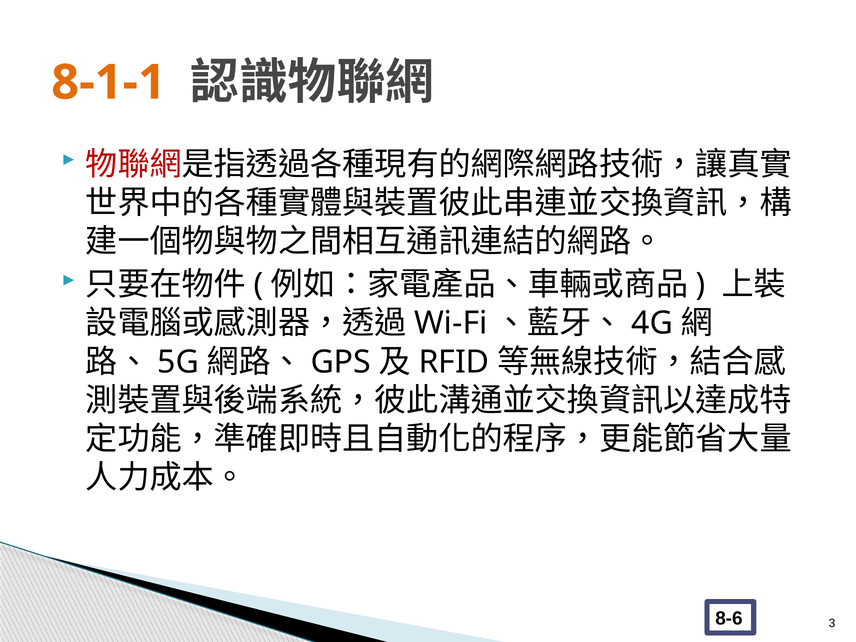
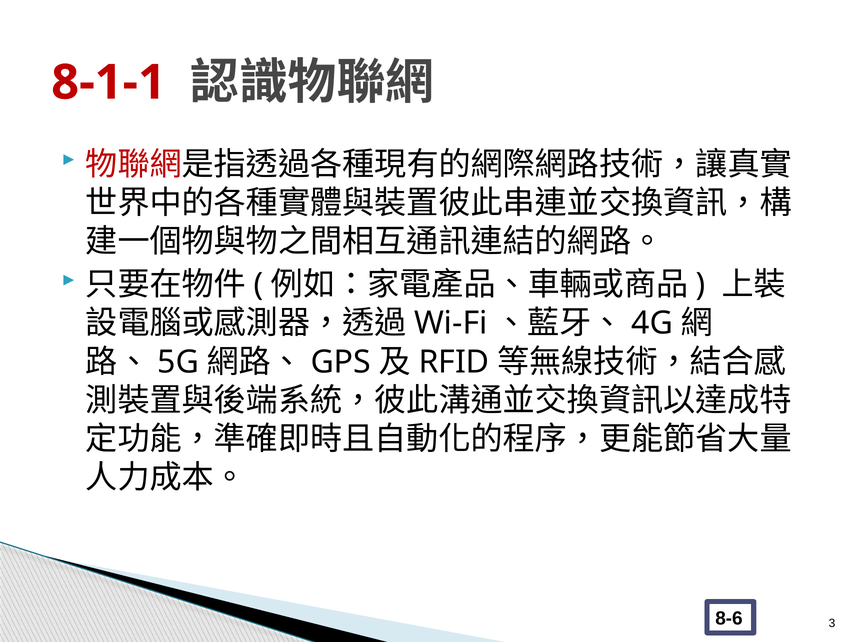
8-1-1 colour: orange -> red
